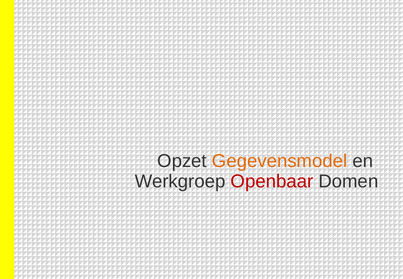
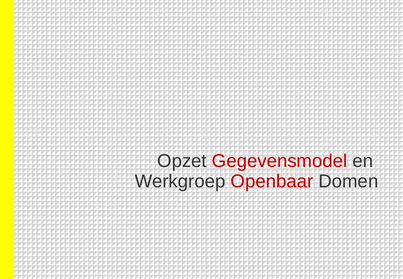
Gegevensmodel colour: orange -> red
